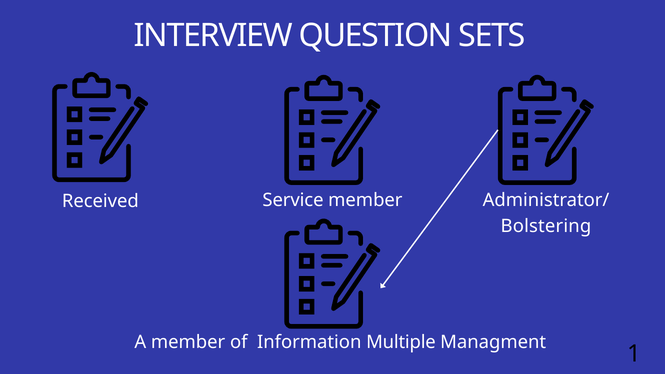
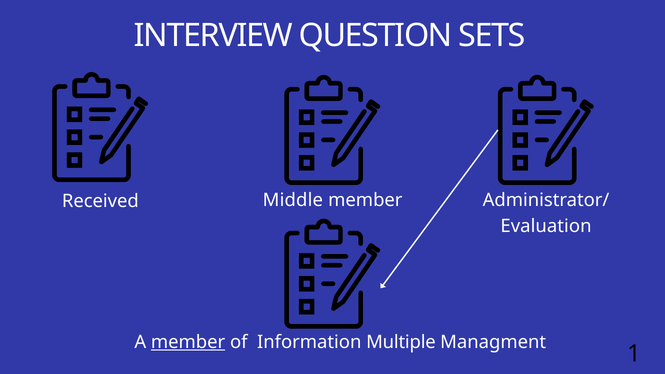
Service: Service -> Middle
Bolstering: Bolstering -> Evaluation
member at (188, 342) underline: none -> present
